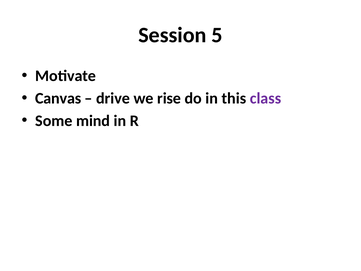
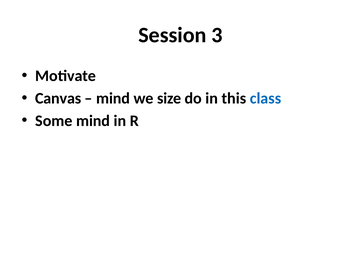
5: 5 -> 3
drive at (113, 98): drive -> mind
rise: rise -> size
class colour: purple -> blue
